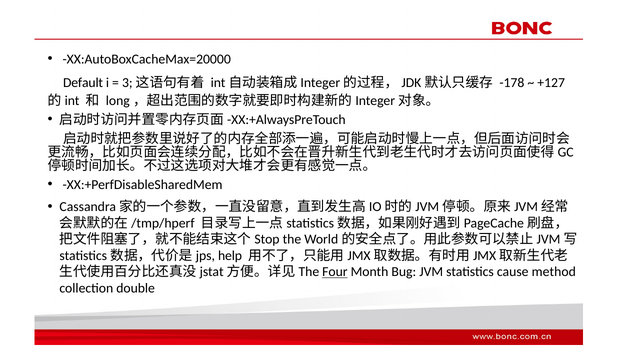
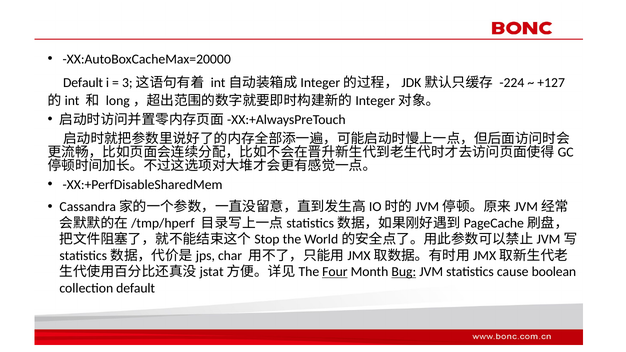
-178: -178 -> -224
help: help -> char
Bug underline: none -> present
method: method -> boolean
collection double: double -> default
